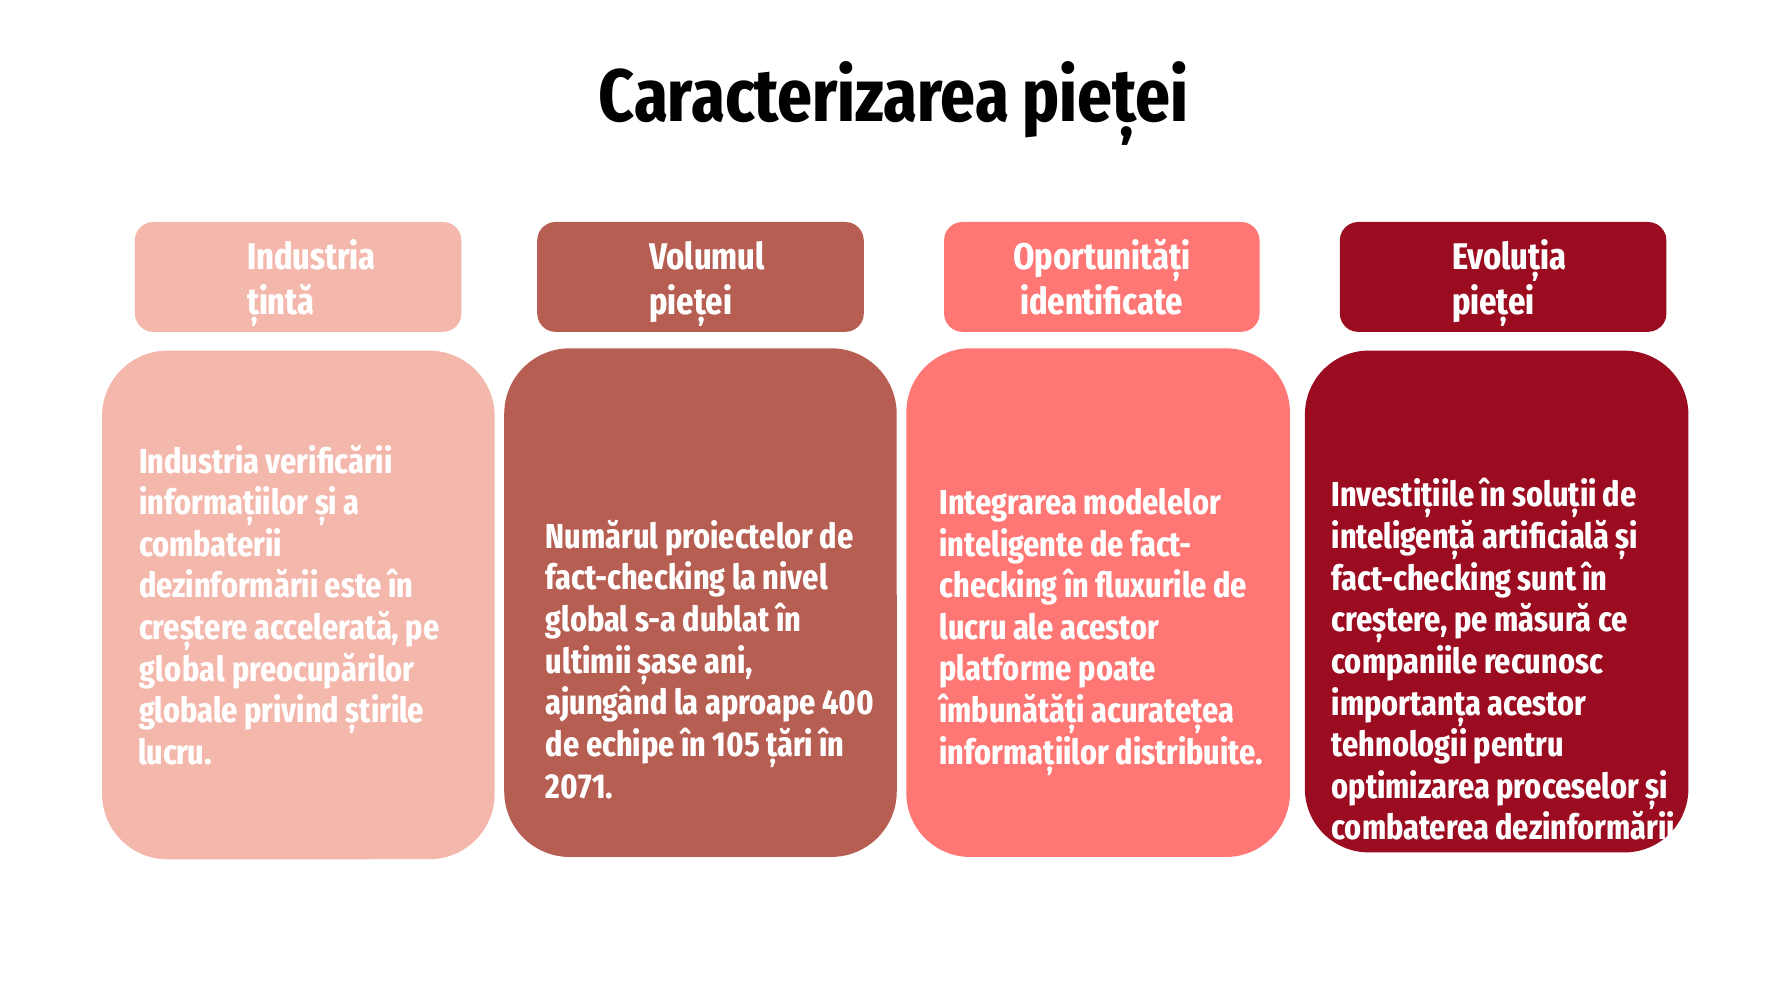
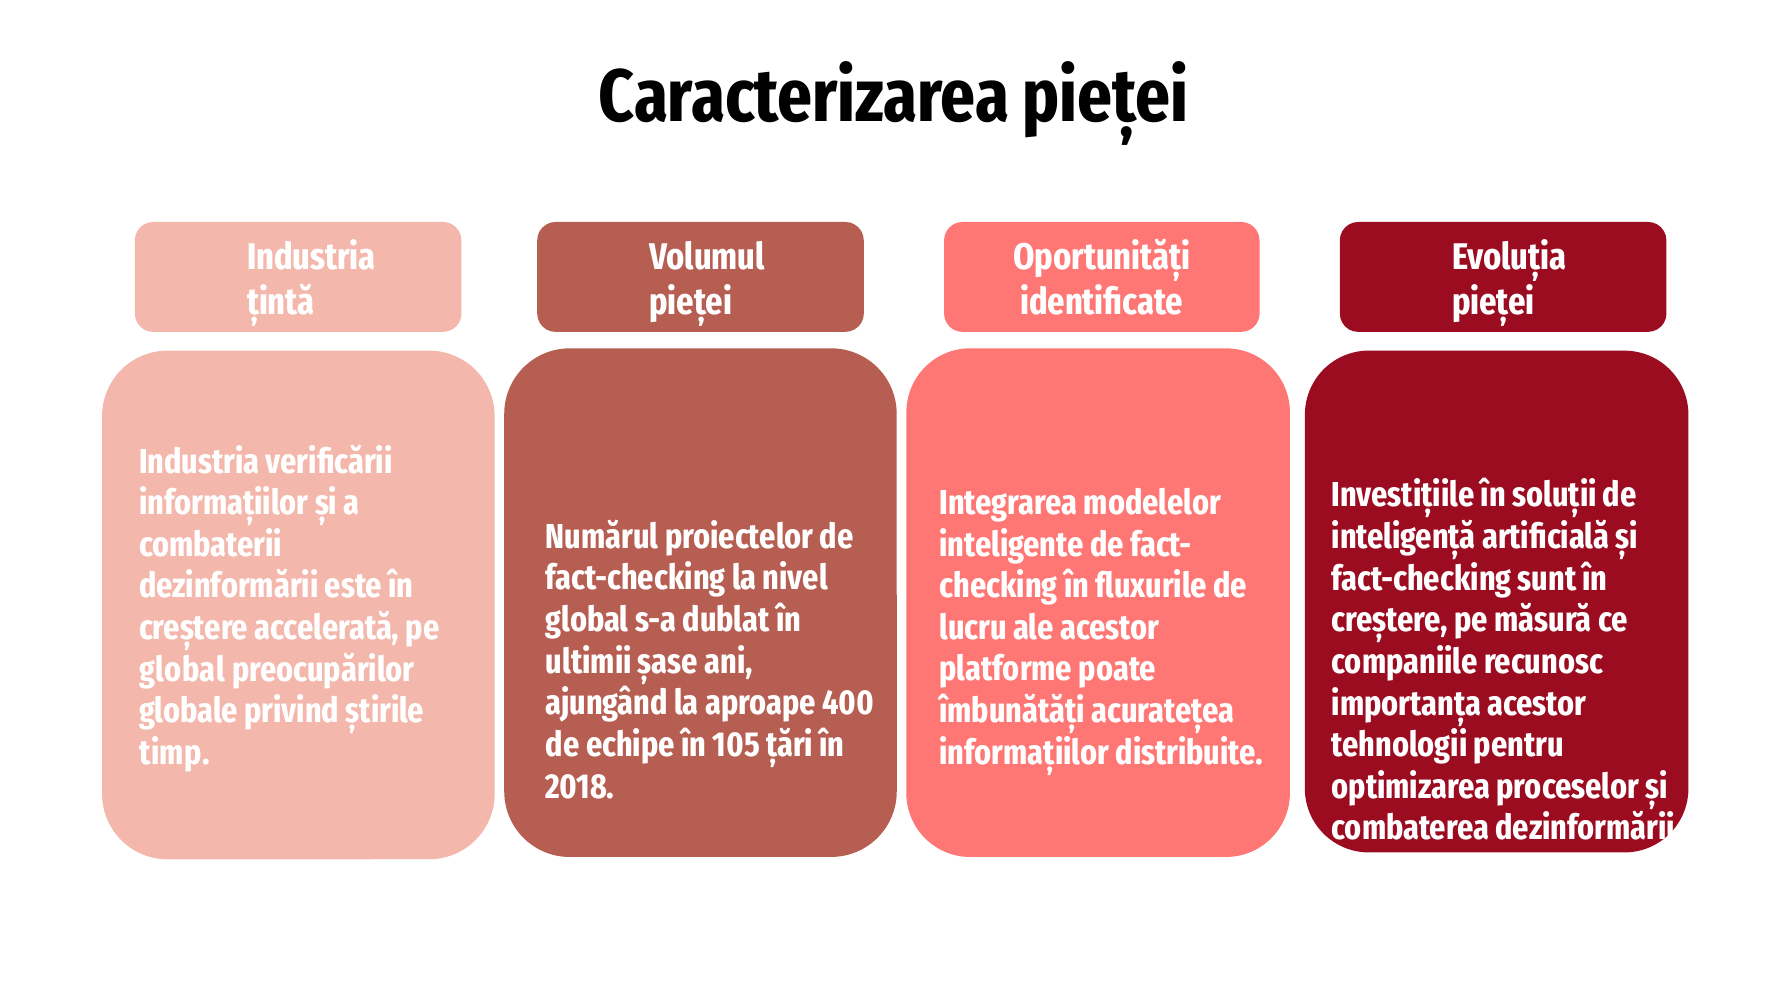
lucru at (175, 753): lucru -> timp
2071: 2071 -> 2018
